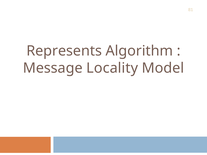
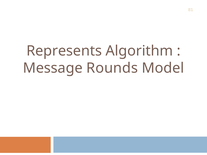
Locality: Locality -> Rounds
